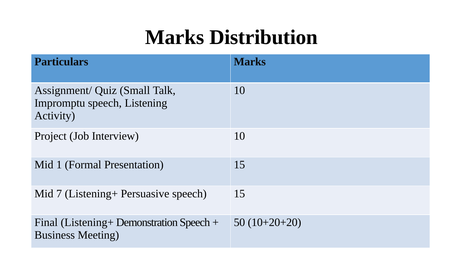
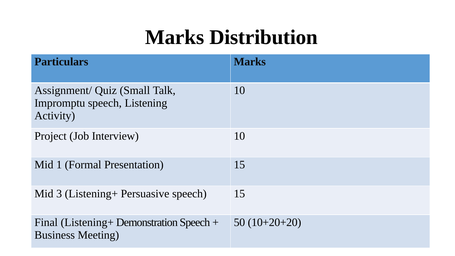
7: 7 -> 3
